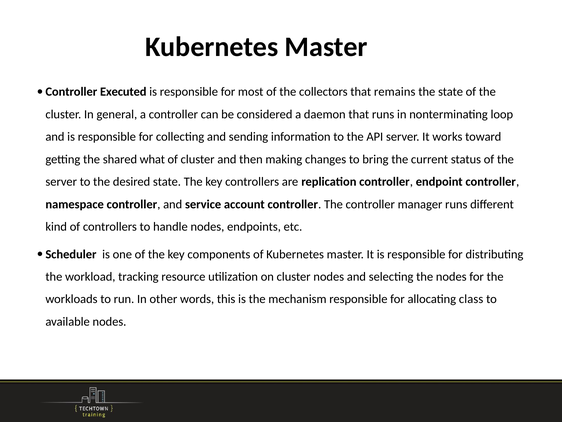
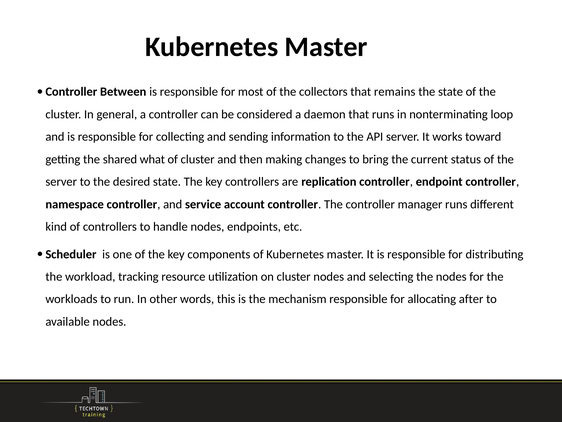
Executed: Executed -> Between
class: class -> after
